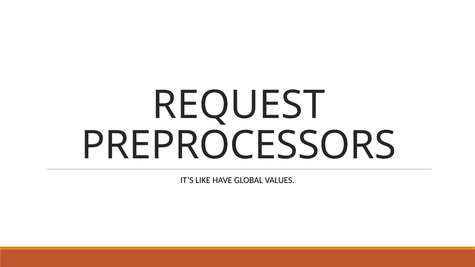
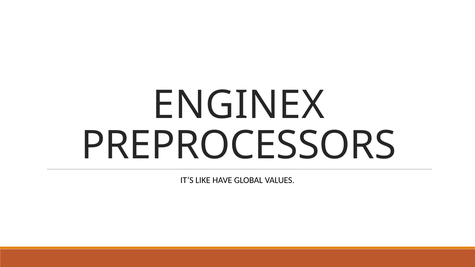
REQUEST: REQUEST -> ENGINEX
